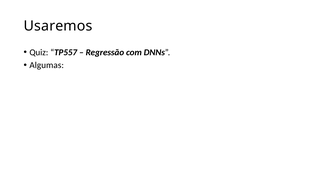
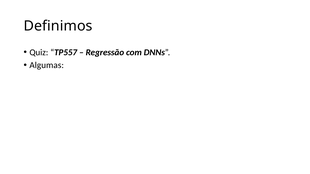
Usaremos: Usaremos -> Definimos
